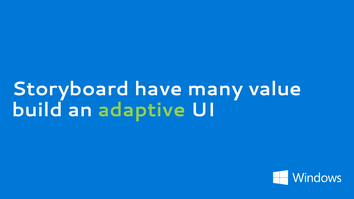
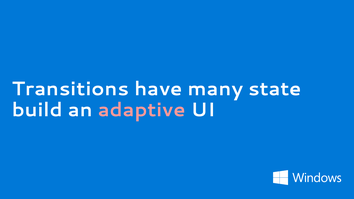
Storyboard: Storyboard -> Transitions
value: value -> state
adaptive colour: light green -> pink
